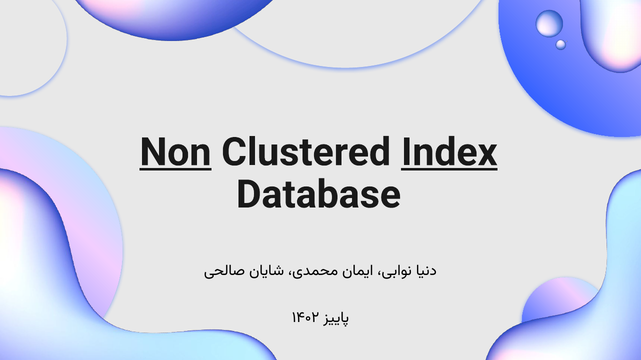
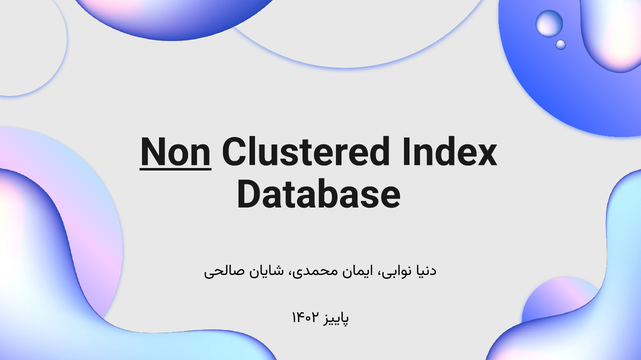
Index underline: present -> none
